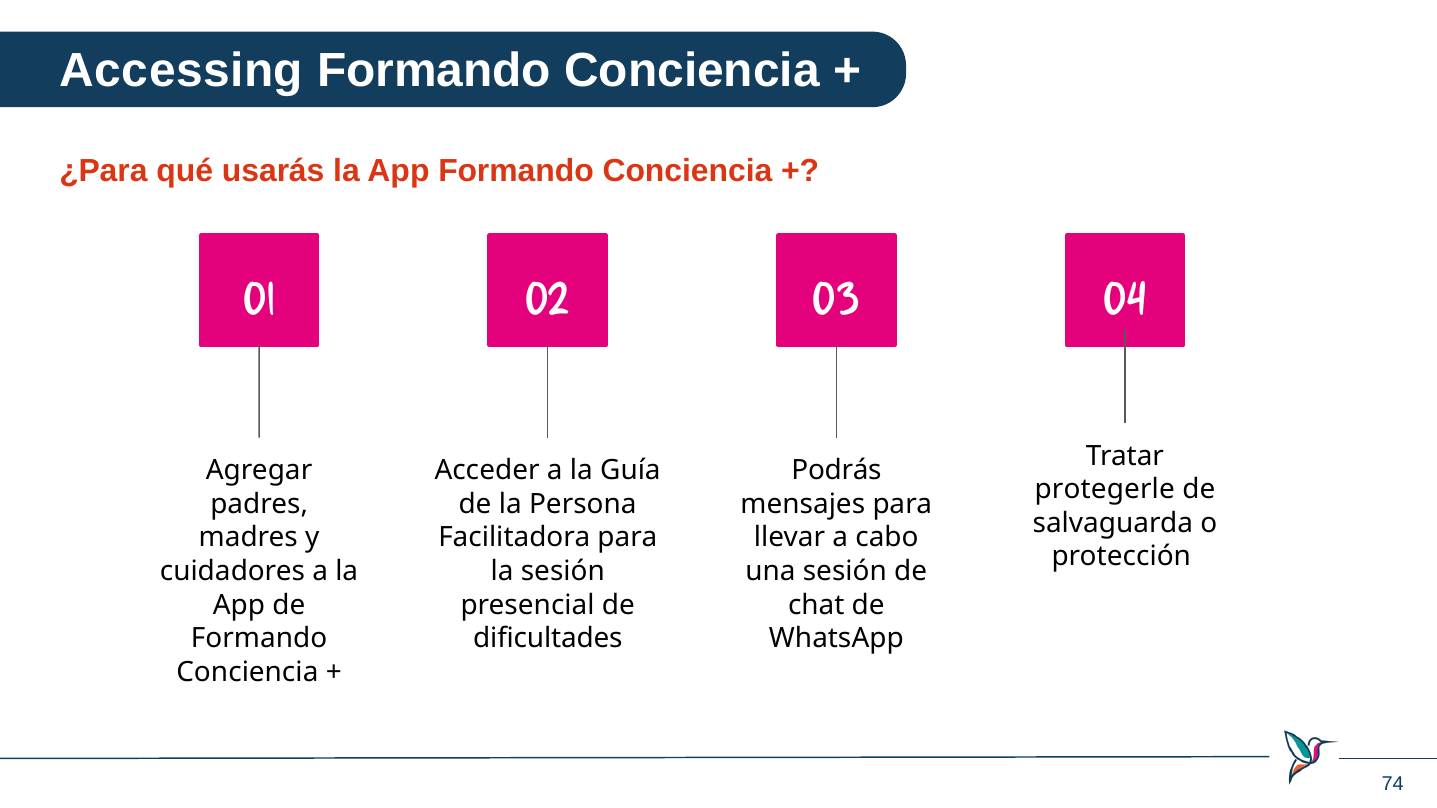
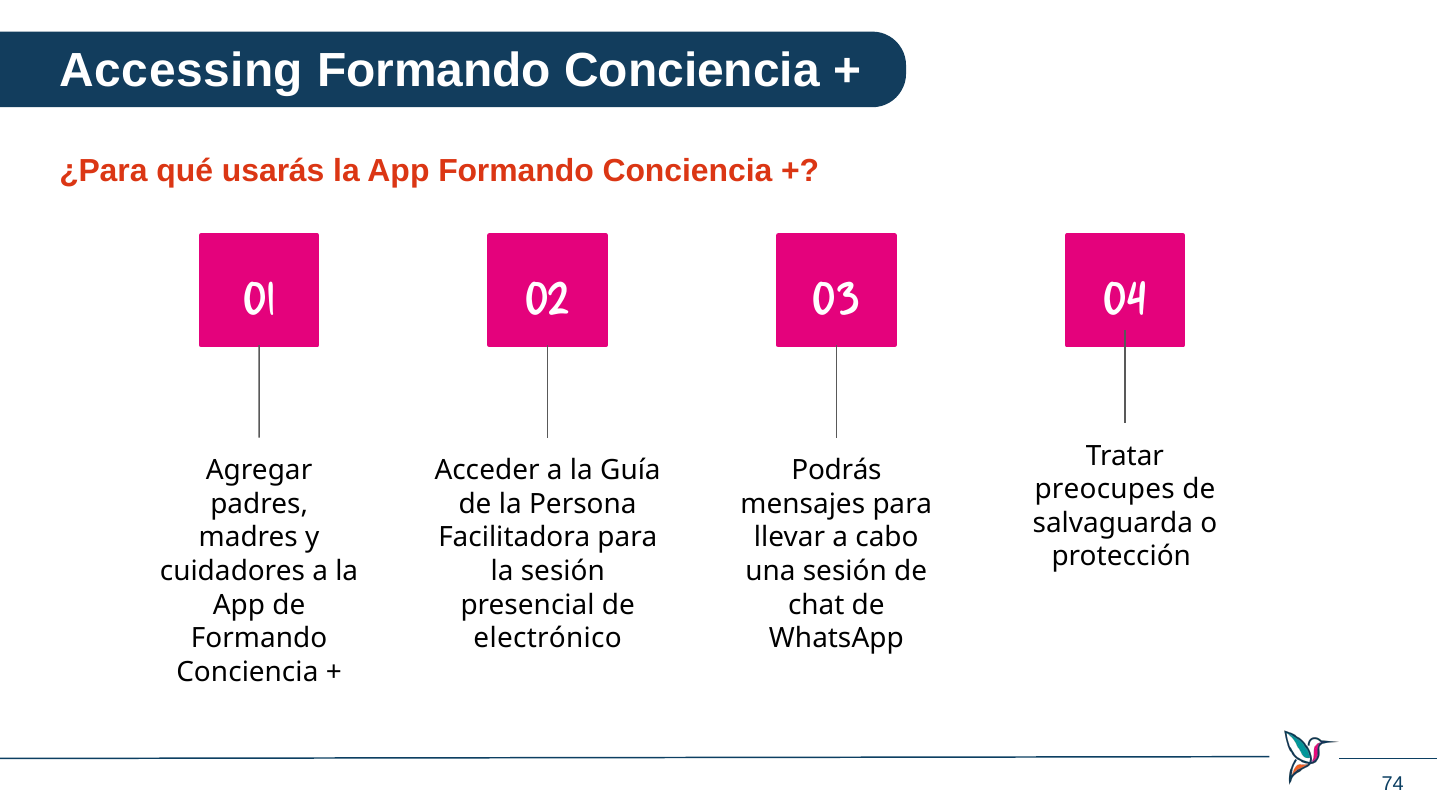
protegerle: protegerle -> preocupes
dificultades: dificultades -> electrónico
